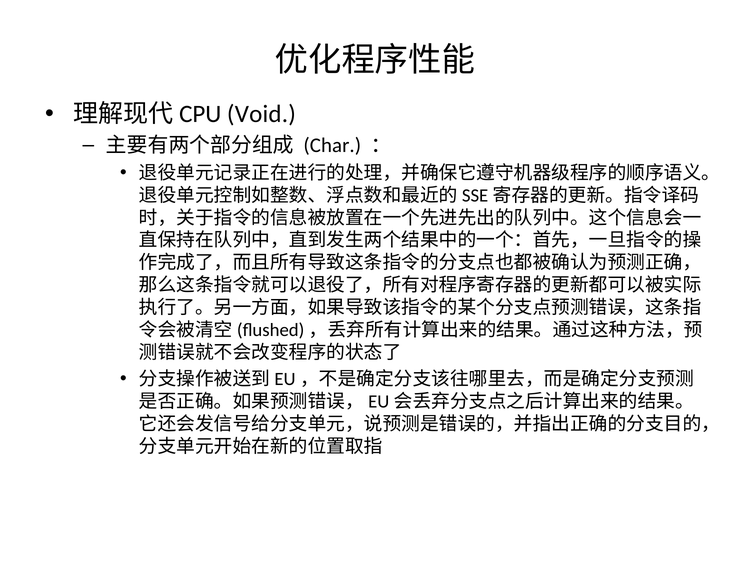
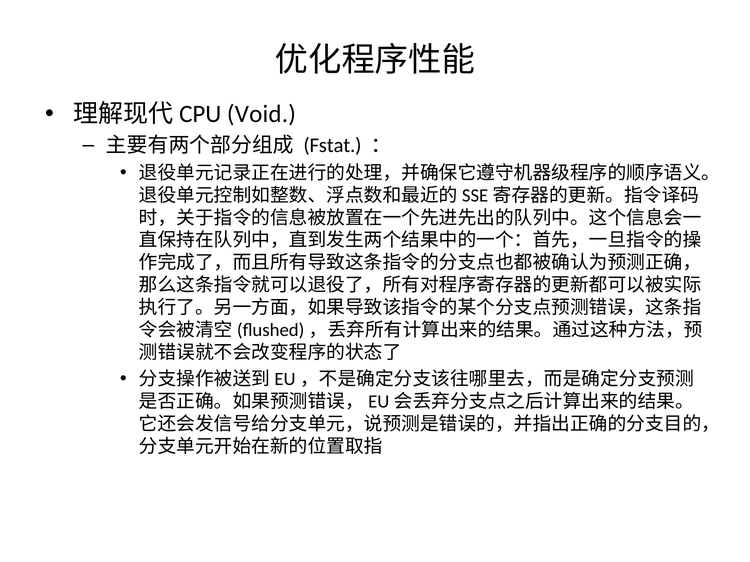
Char: Char -> Fstat
